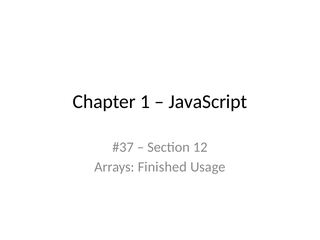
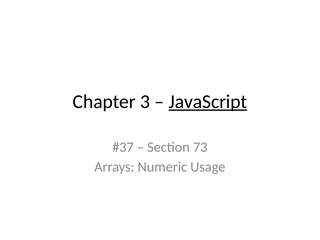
1: 1 -> 3
JavaScript underline: none -> present
12: 12 -> 73
Finished: Finished -> Numeric
